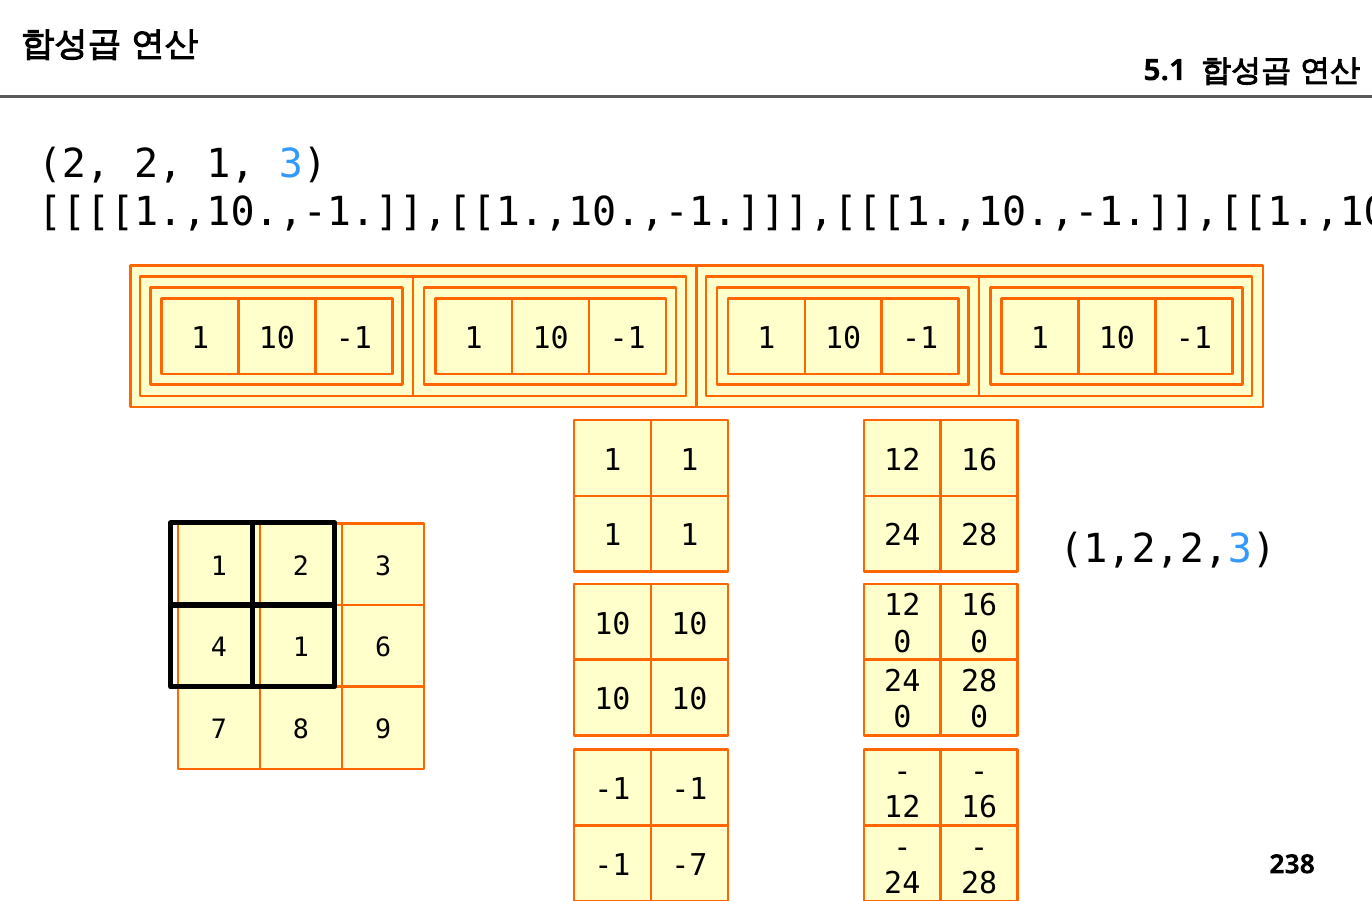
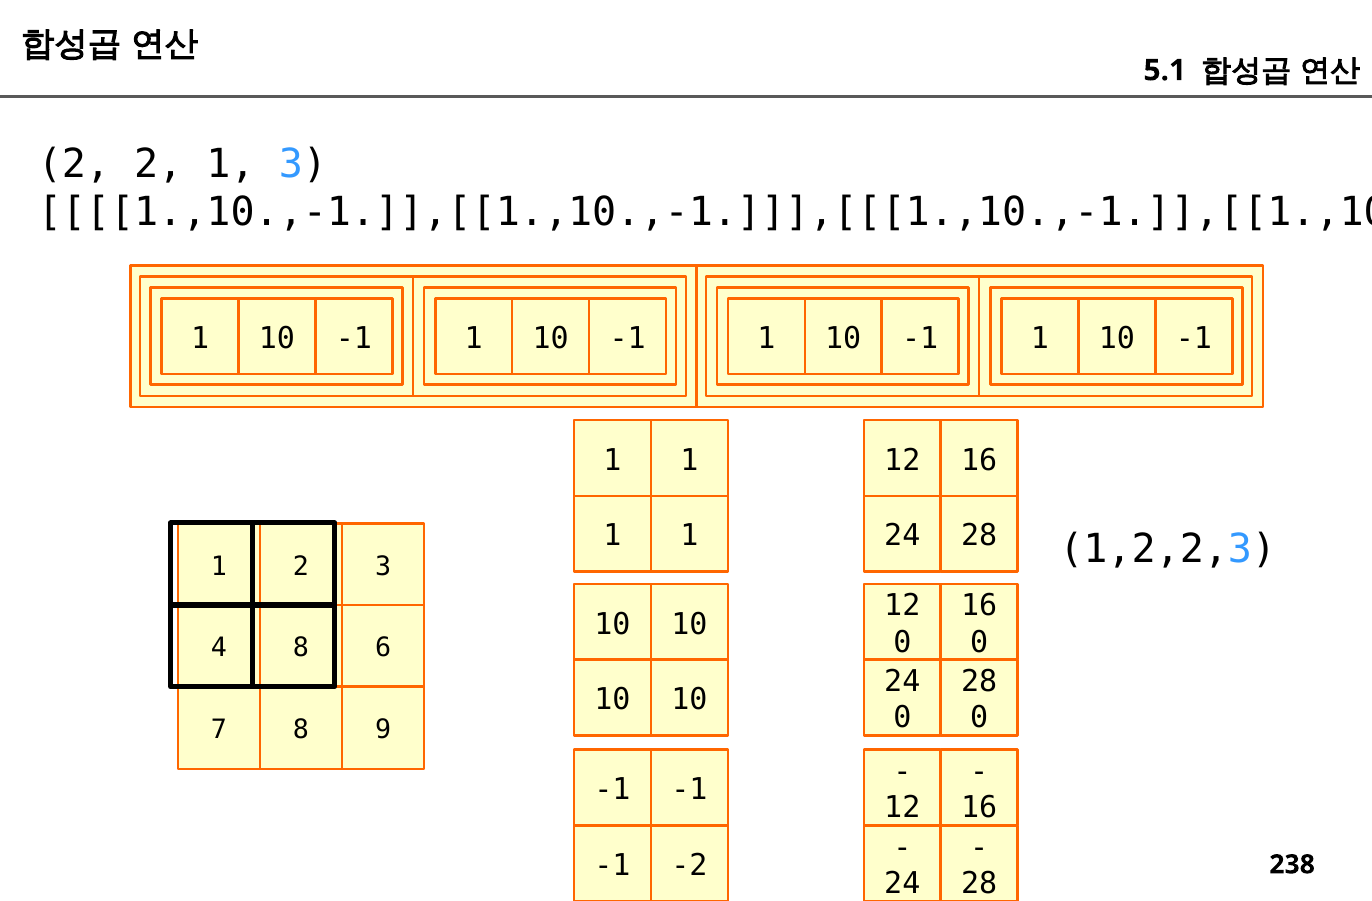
4 1: 1 -> 8
-7: -7 -> -2
